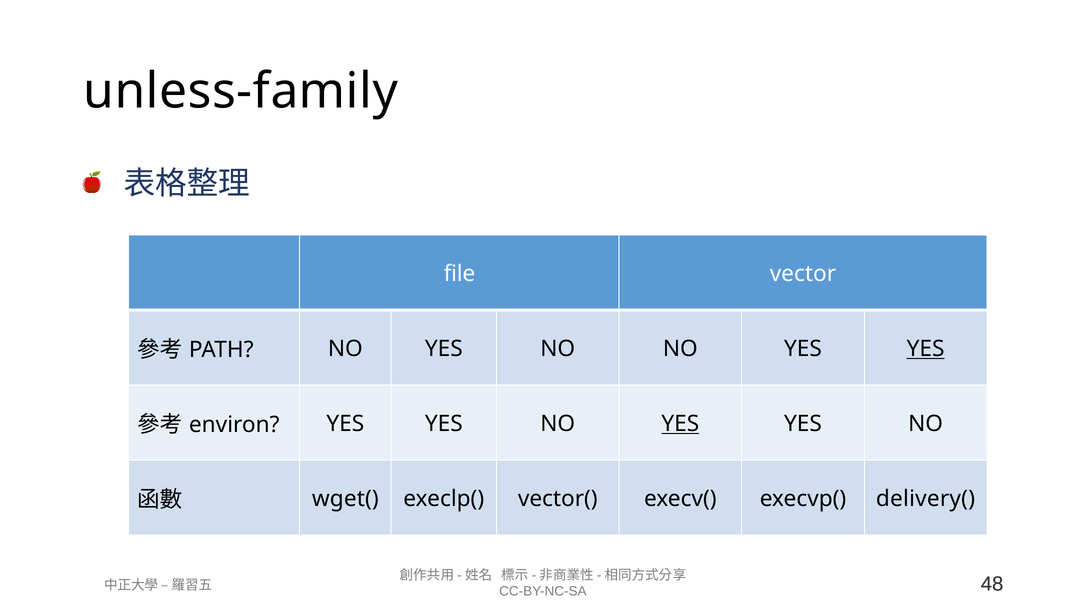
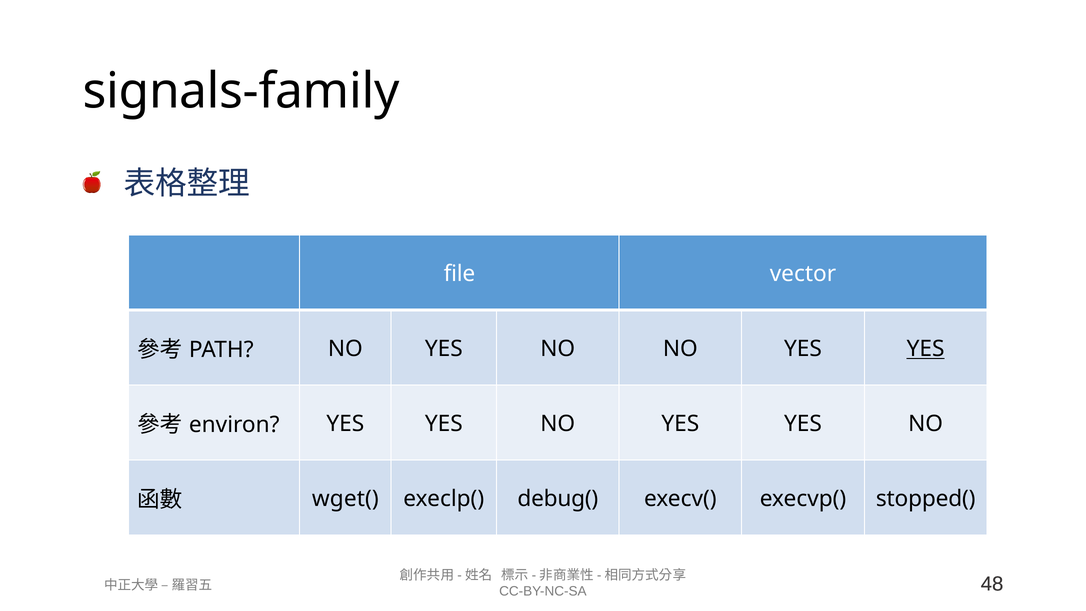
unless-family: unless-family -> signals-family
YES at (680, 424) underline: present -> none
vector(: vector( -> debug(
delivery(: delivery( -> stopped(
